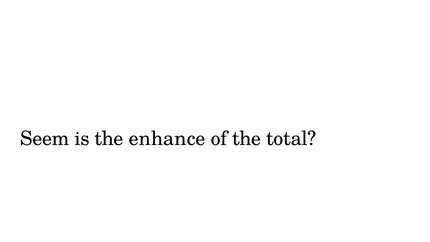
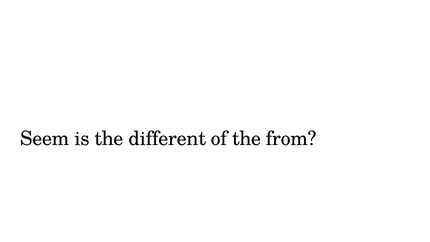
enhance: enhance -> different
total: total -> from
